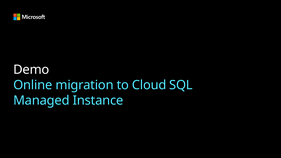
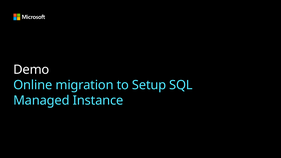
Cloud: Cloud -> Setup
